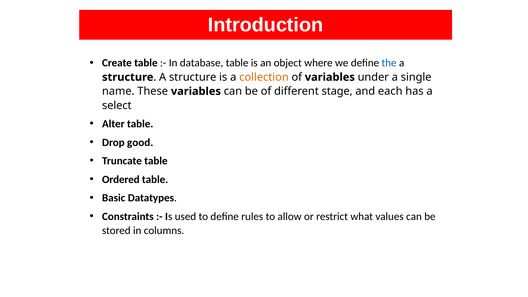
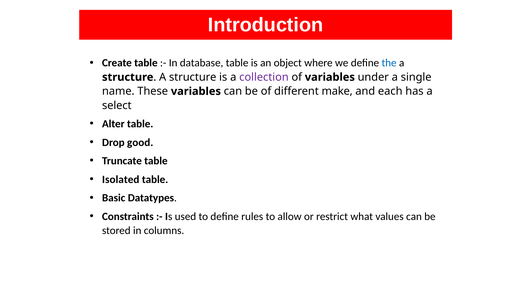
collection colour: orange -> purple
stage: stage -> make
Ordered: Ordered -> Isolated
